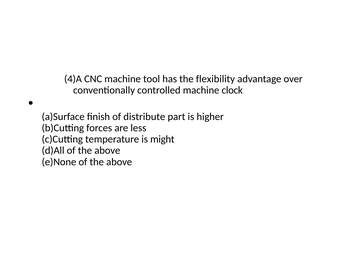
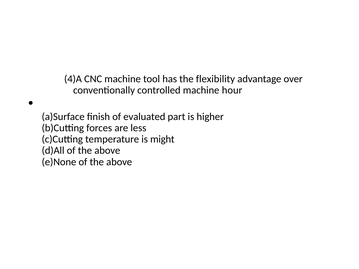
clock: clock -> hour
distribute: distribute -> evaluated
